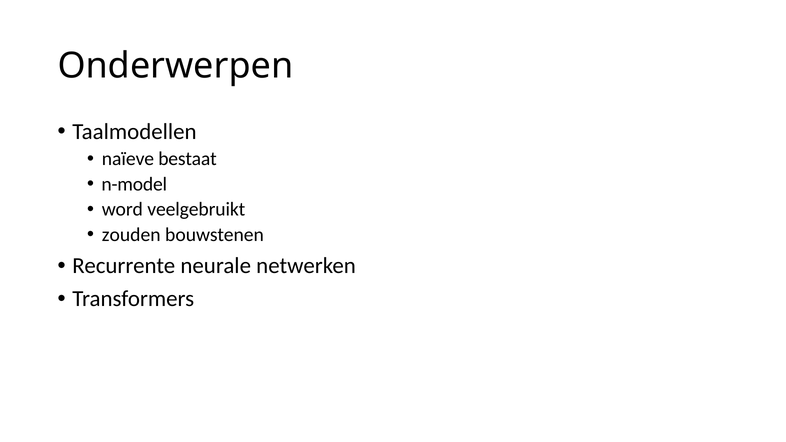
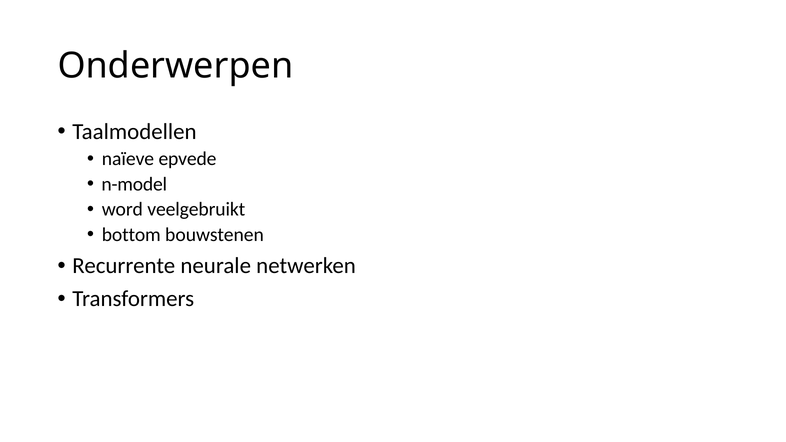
bestaat: bestaat -> epvede
zouden: zouden -> bottom
